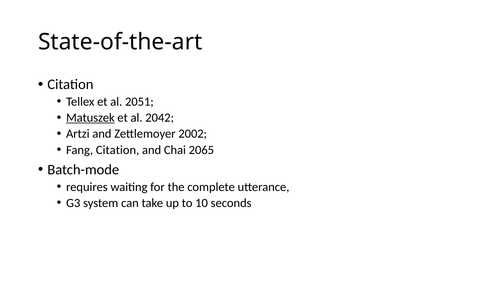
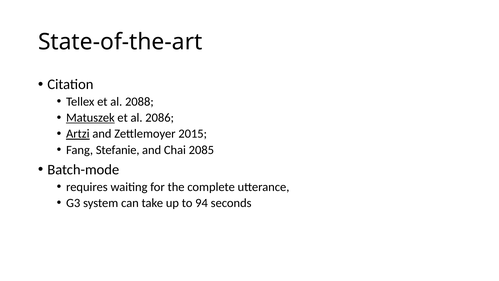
2051: 2051 -> 2088
2042: 2042 -> 2086
Artzi underline: none -> present
2002: 2002 -> 2015
Fang Citation: Citation -> Stefanie
2065: 2065 -> 2085
10: 10 -> 94
